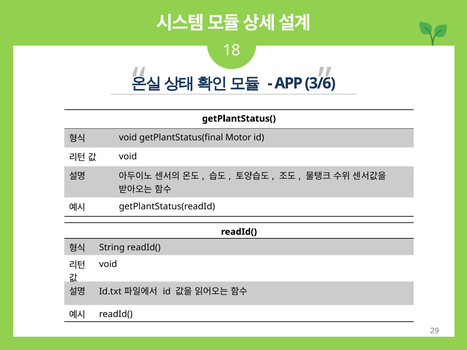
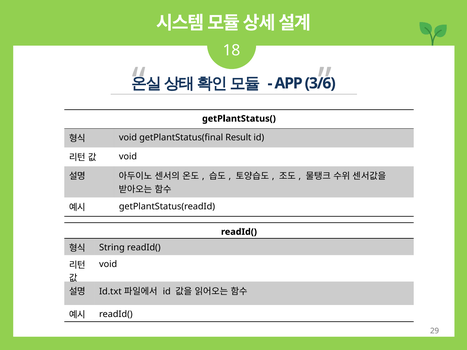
Motor: Motor -> Result
